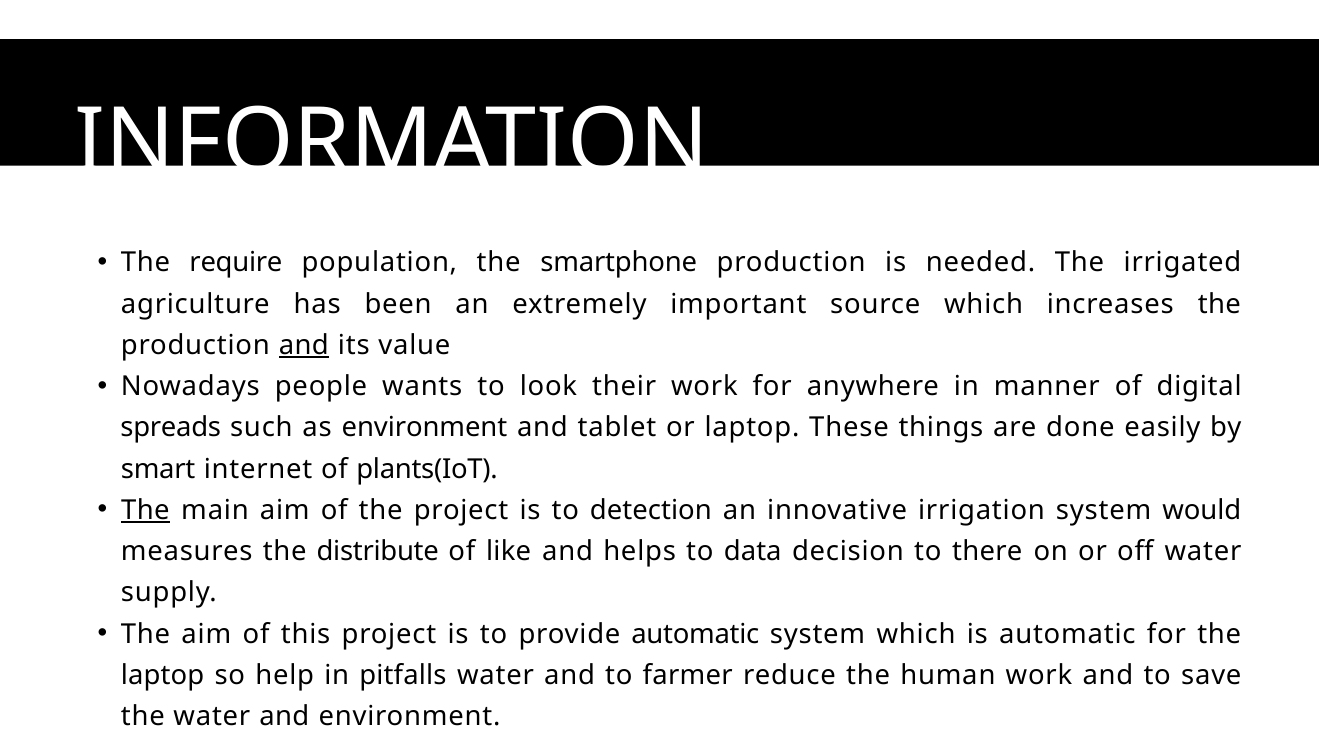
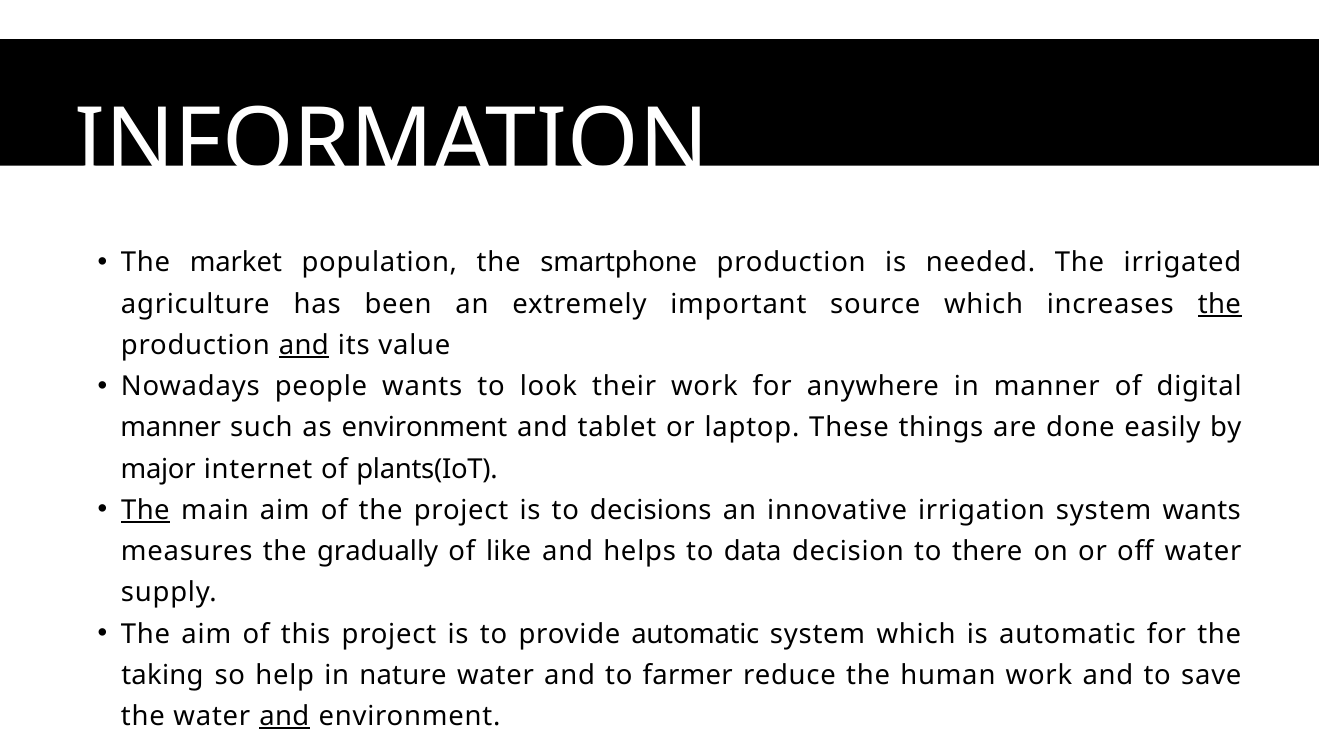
require: require -> market
the at (1219, 304) underline: none -> present
spreads at (171, 428): spreads -> manner
smart: smart -> major
detection: detection -> decisions
system would: would -> wants
distribute: distribute -> gradually
laptop at (163, 675): laptop -> taking
pitfalls: pitfalls -> nature
and at (284, 716) underline: none -> present
